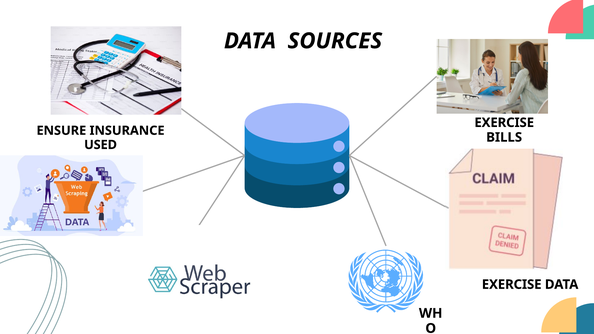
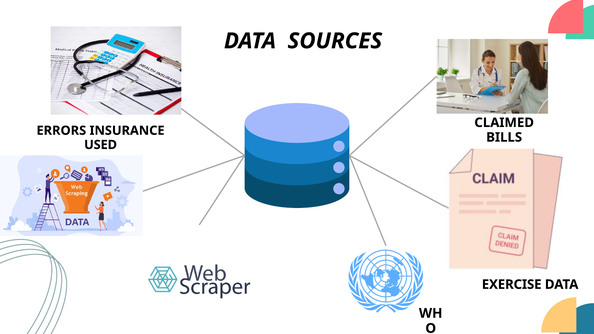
EXERCISE at (504, 123): EXERCISE -> CLAIMED
ENSURE: ENSURE -> ERRORS
